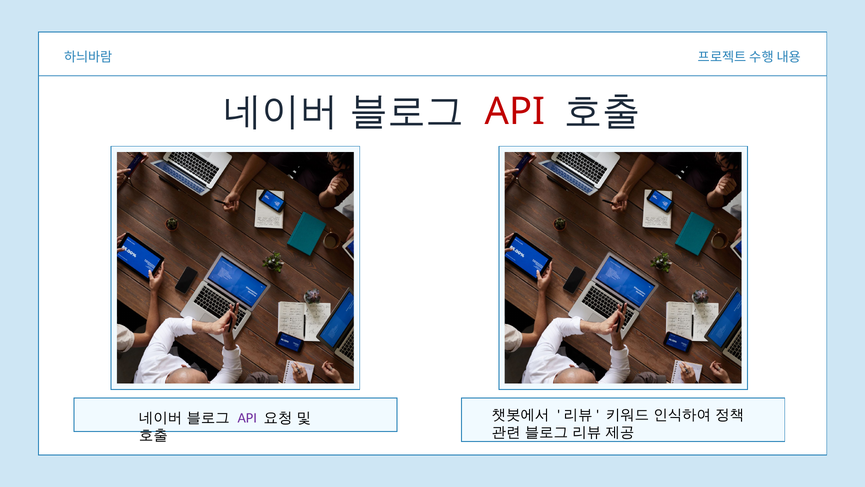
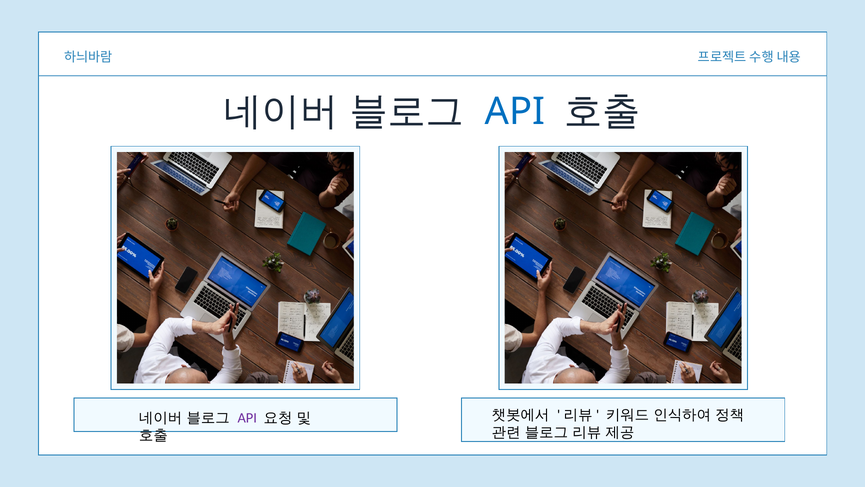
API at (515, 112) colour: red -> blue
